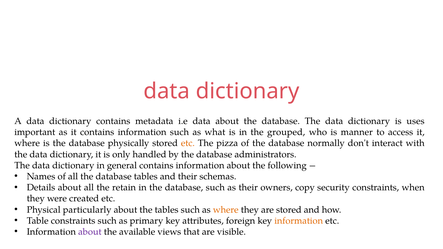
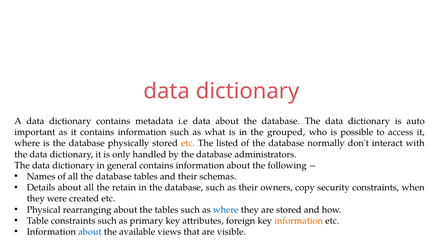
uses: uses -> auto
manner: manner -> possible
pizza: pizza -> listed
particularly: particularly -> rearranging
where at (226, 210) colour: orange -> blue
about at (90, 232) colour: purple -> blue
